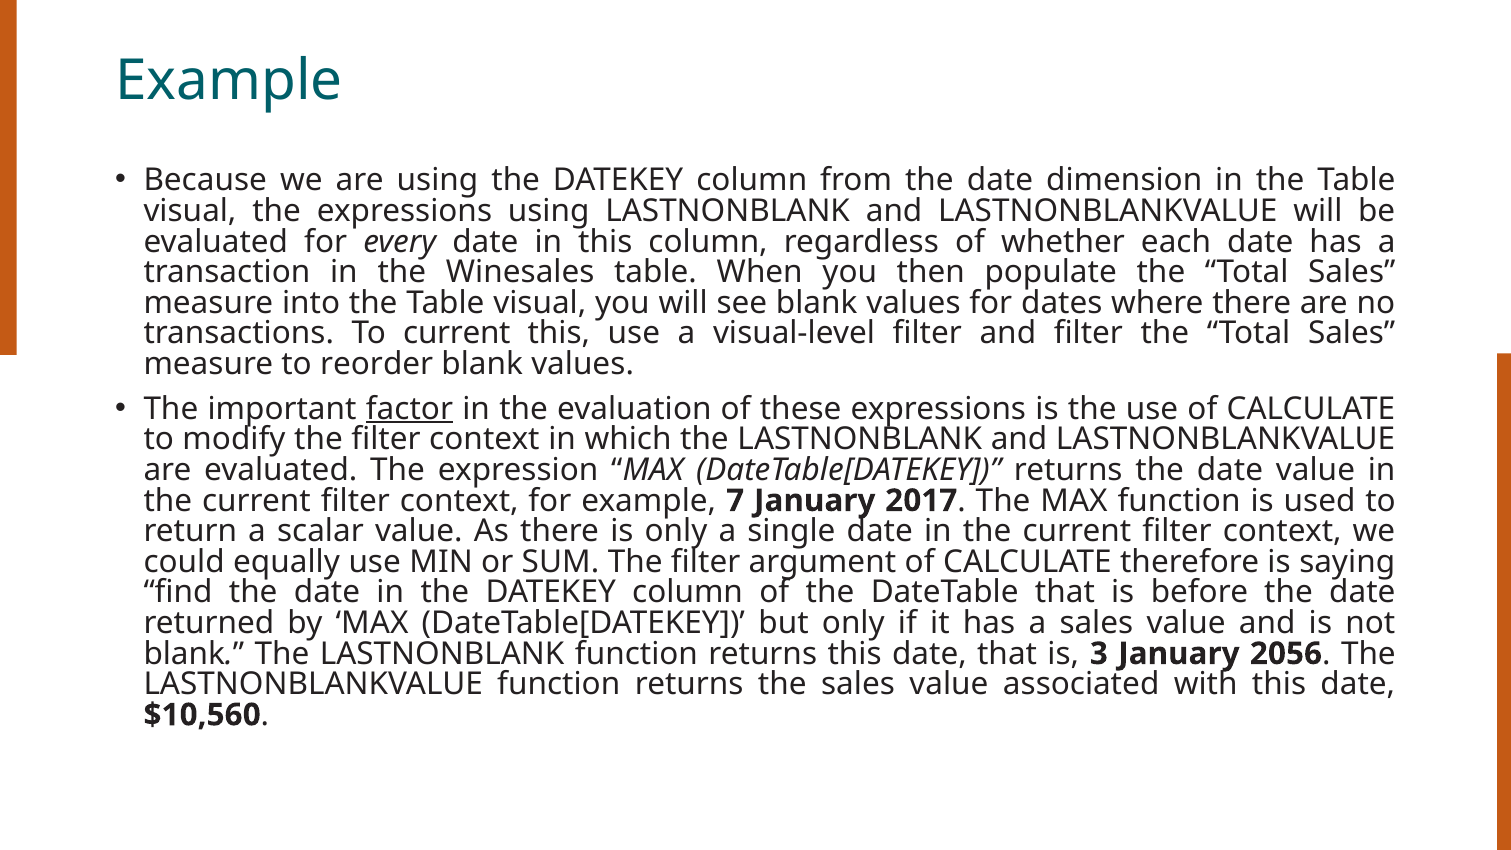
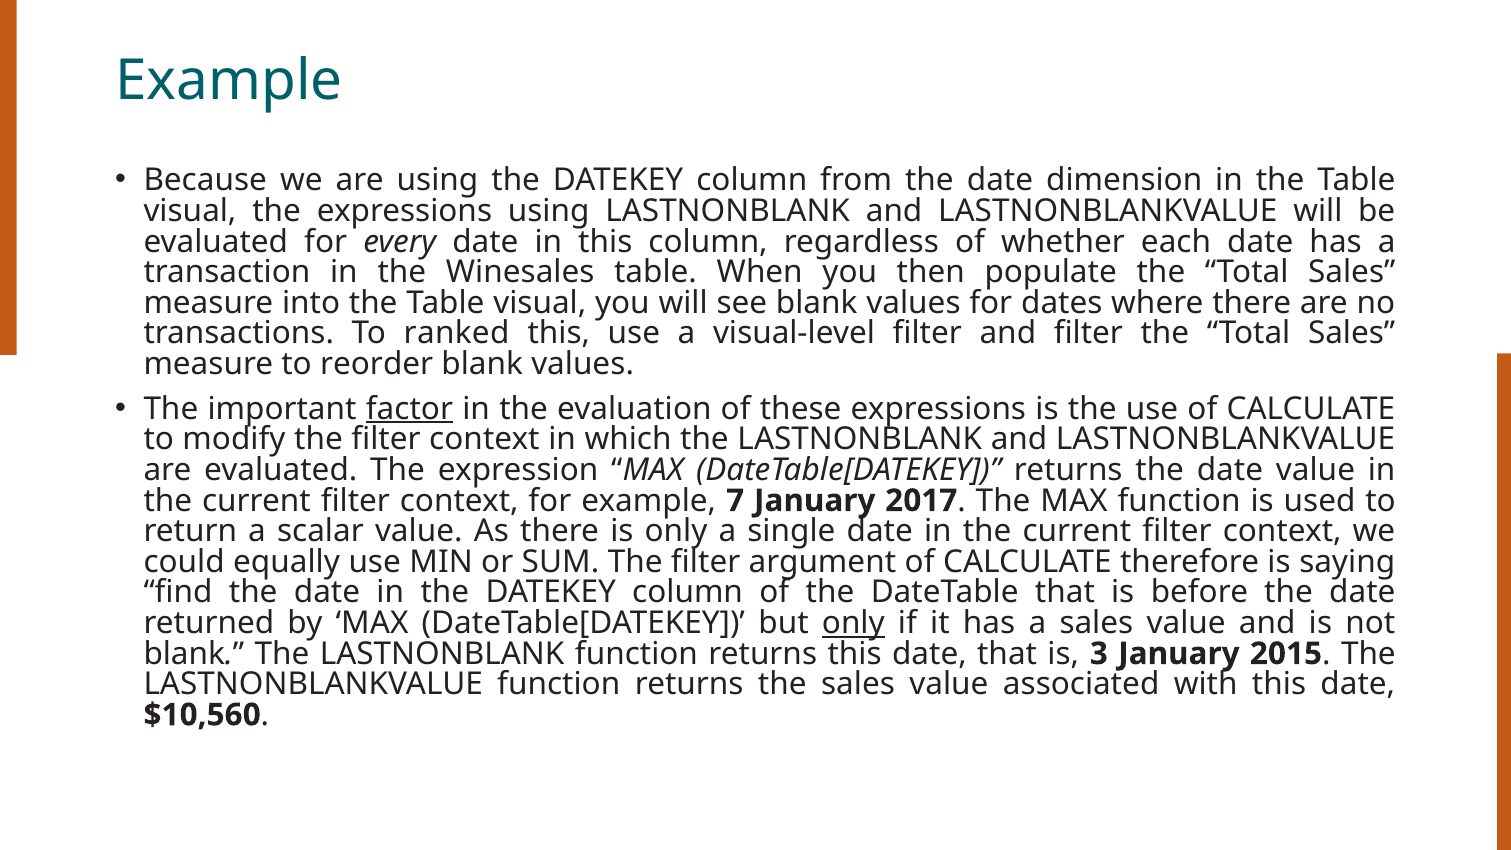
To current: current -> ranked
only at (853, 623) underline: none -> present
2056: 2056 -> 2015
